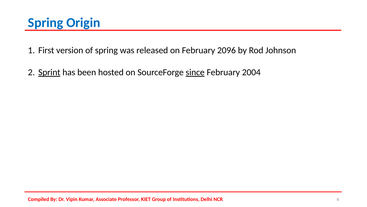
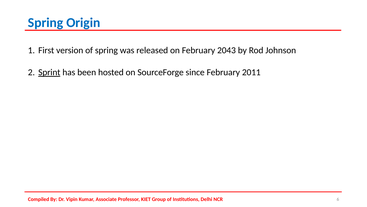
2096: 2096 -> 2043
since underline: present -> none
2004: 2004 -> 2011
